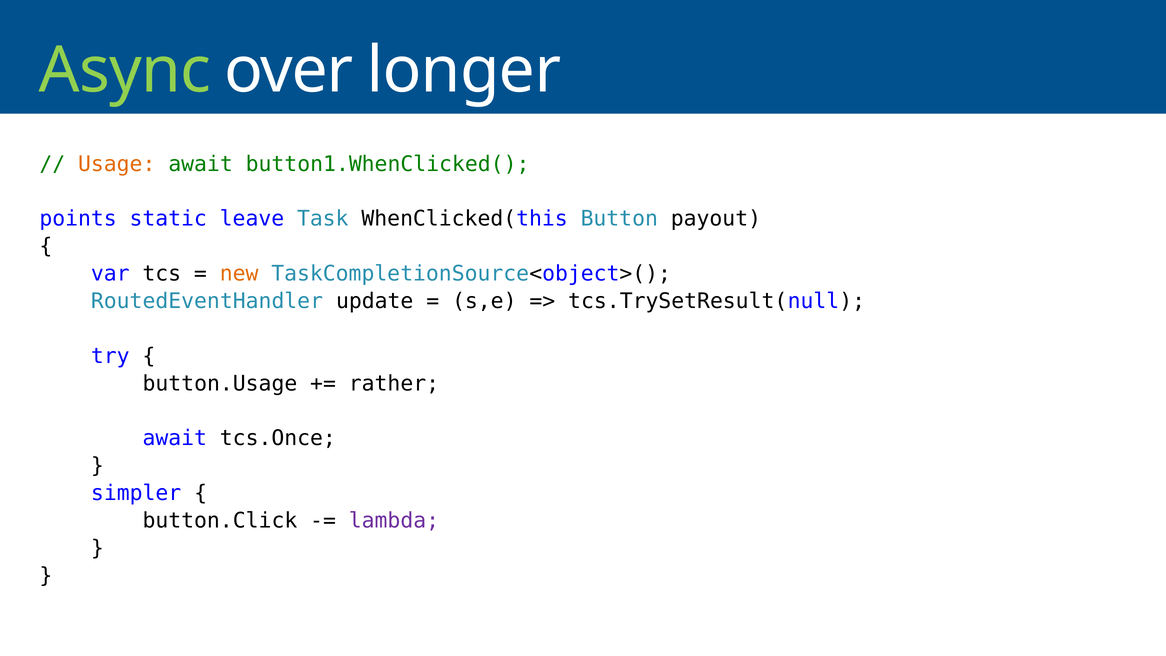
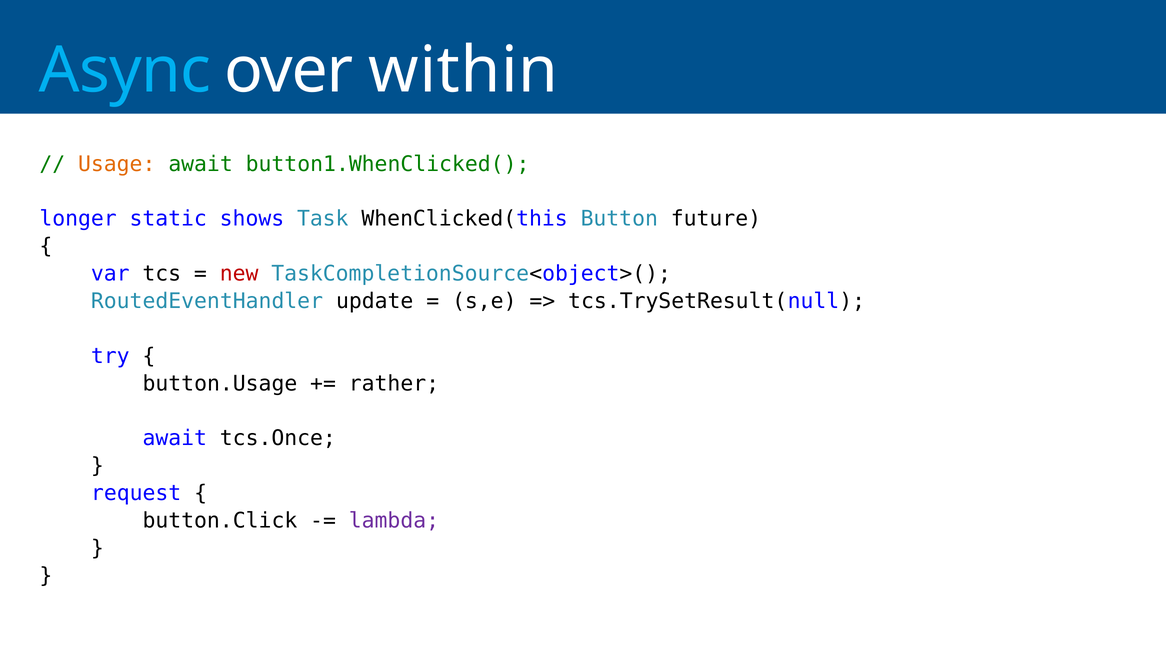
Async colour: light green -> light blue
longer: longer -> within
points: points -> longer
leave: leave -> shows
payout: payout -> future
new colour: orange -> red
simpler: simpler -> request
